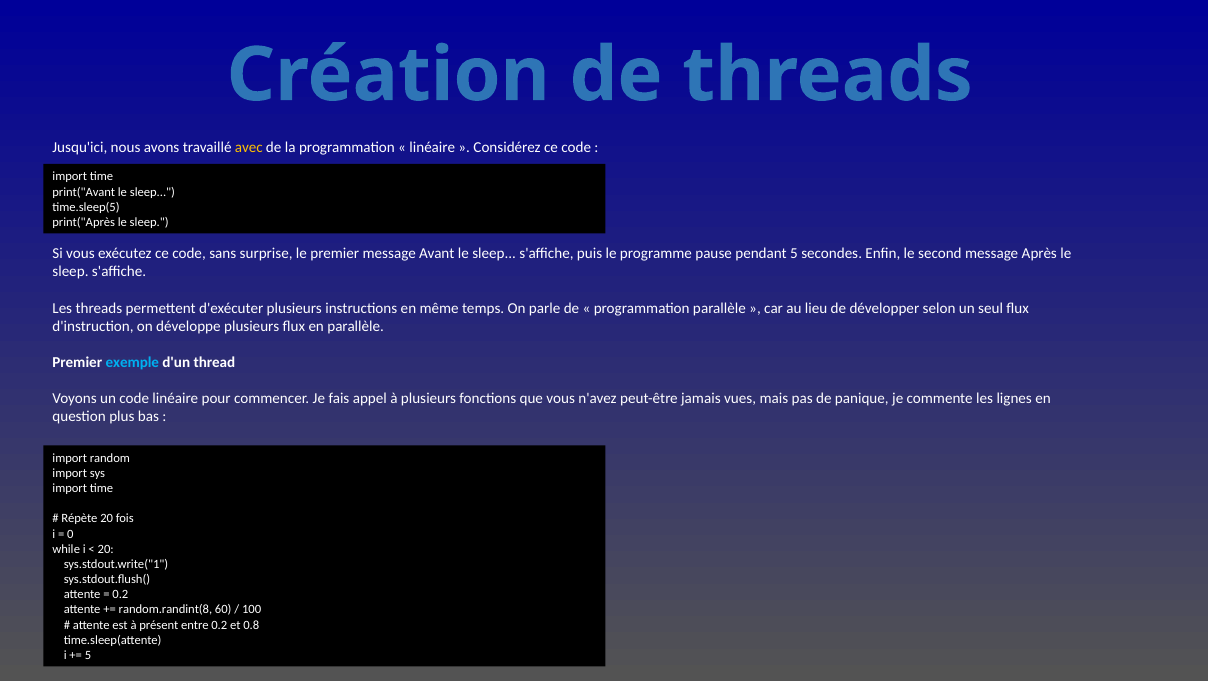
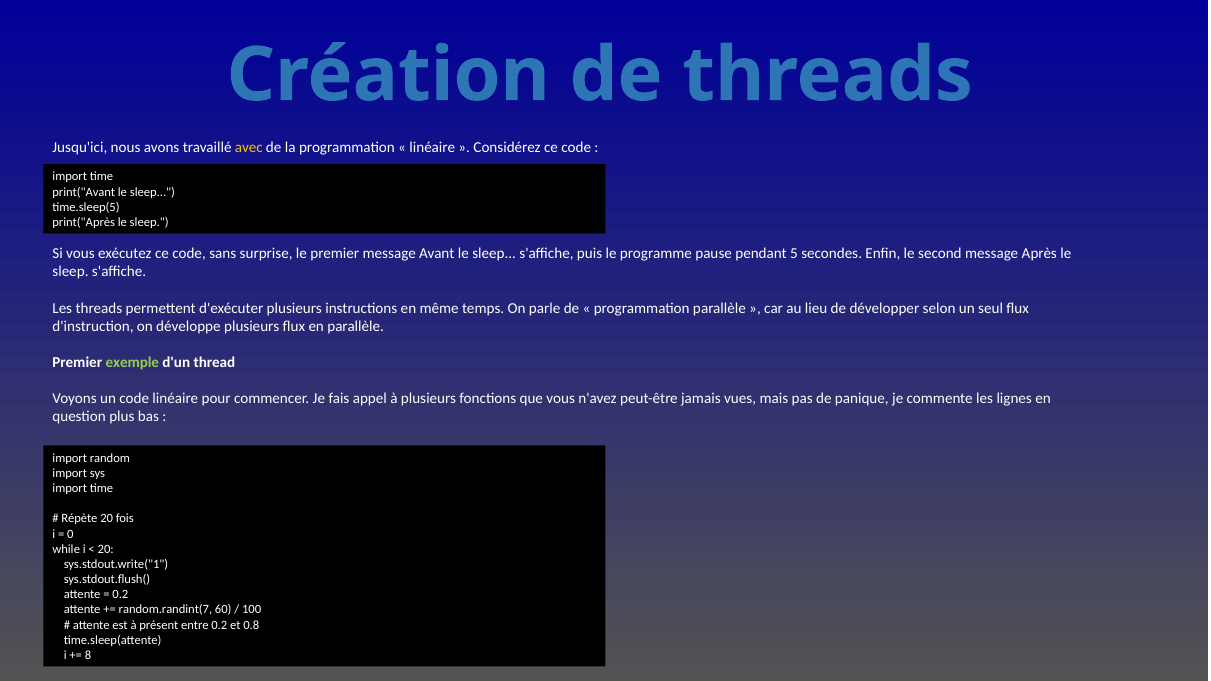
exemple colour: light blue -> light green
random.randint(8: random.randint(8 -> random.randint(7
5 at (88, 655): 5 -> 8
